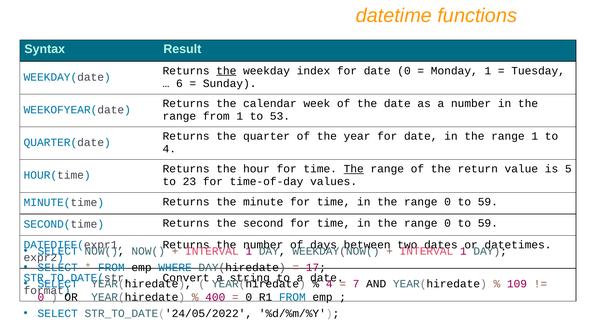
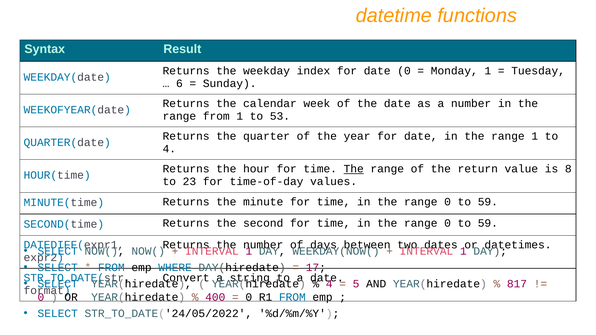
the at (226, 71) underline: present -> none
5: 5 -> 8
7: 7 -> 5
109: 109 -> 817
